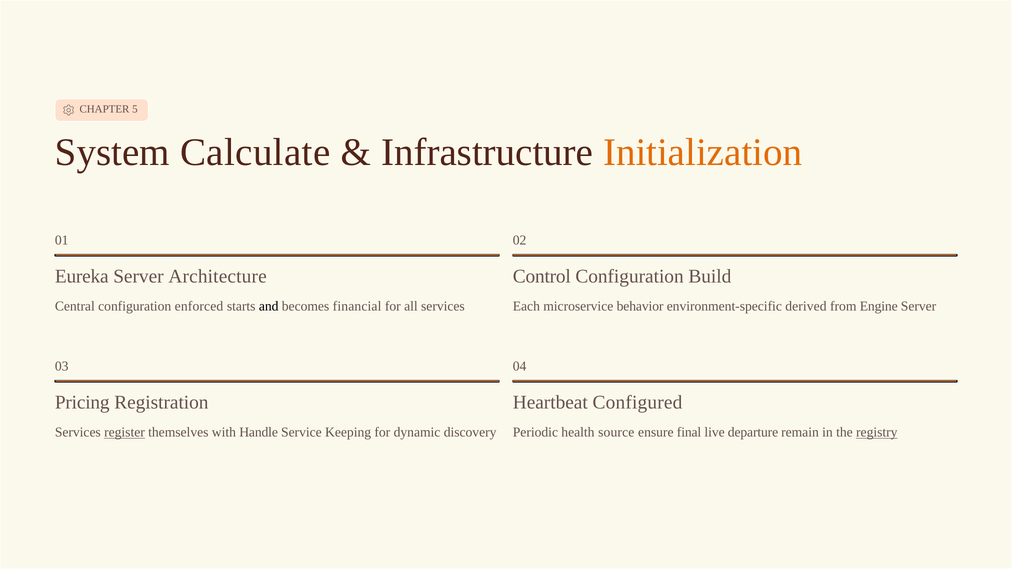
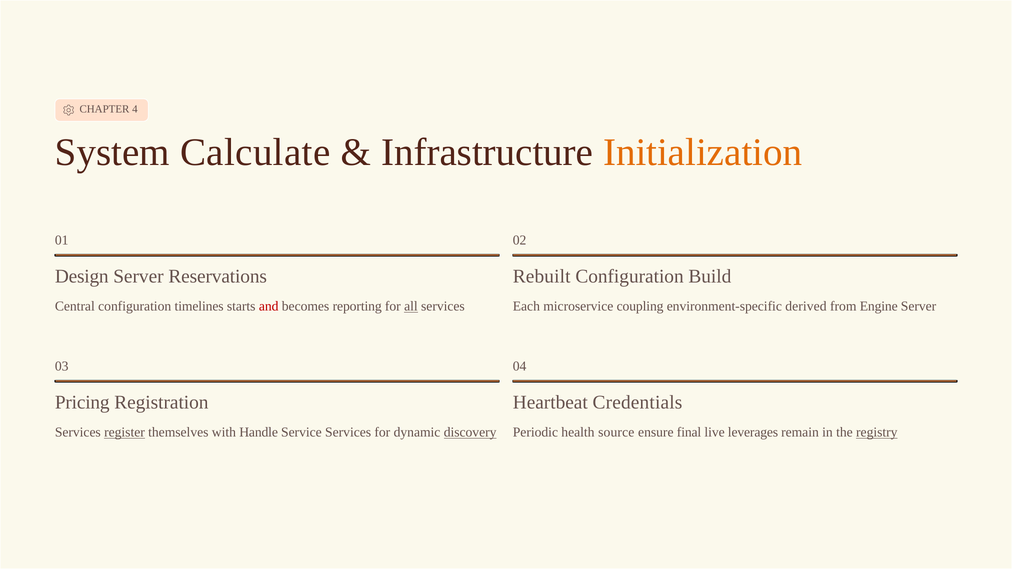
5: 5 -> 4
Eureka: Eureka -> Design
Architecture: Architecture -> Reservations
Control: Control -> Rebuilt
enforced: enforced -> timelines
and colour: black -> red
financial: financial -> reporting
all underline: none -> present
behavior: behavior -> coupling
Configured: Configured -> Credentials
Service Keeping: Keeping -> Services
discovery underline: none -> present
departure: departure -> leverages
